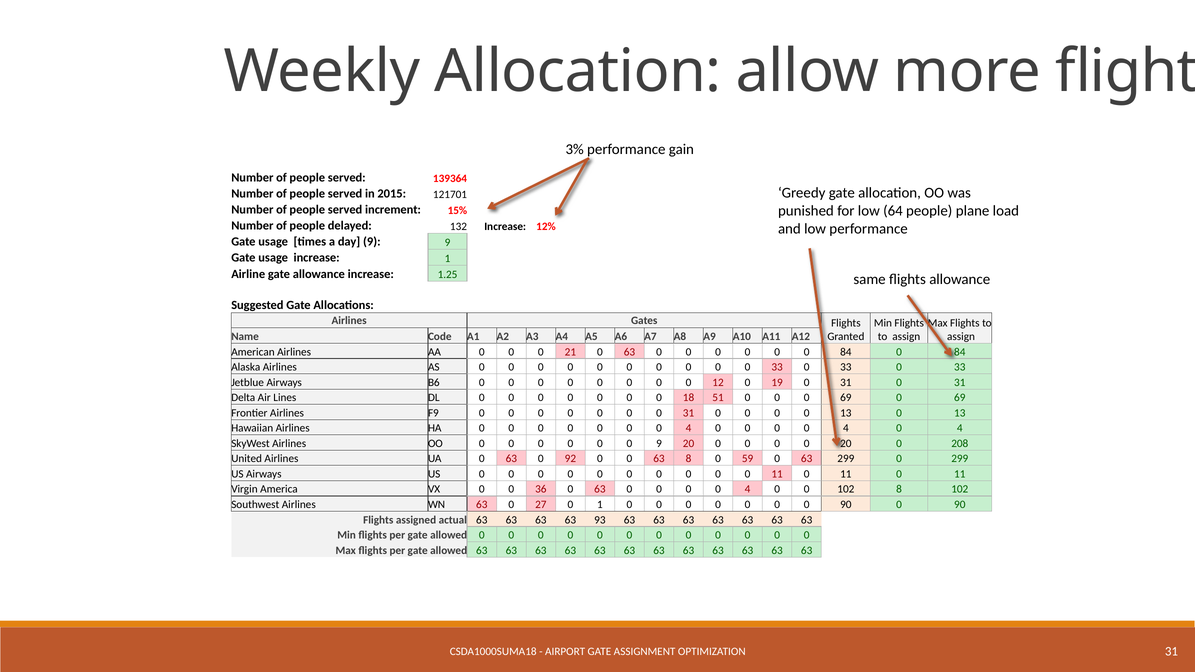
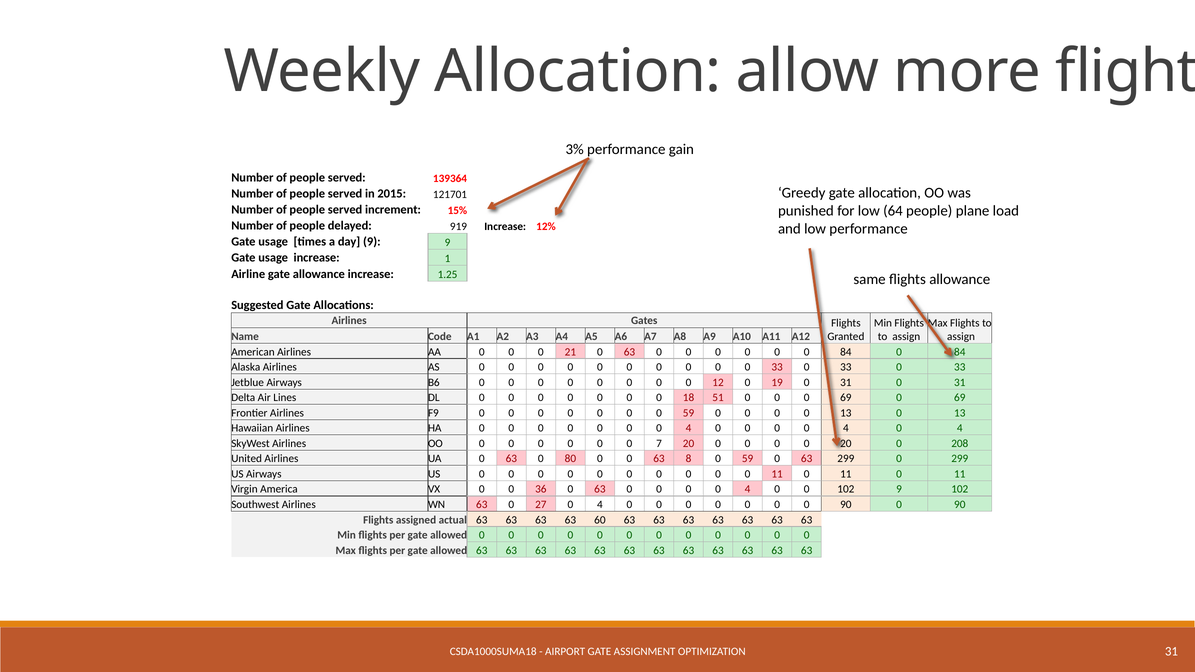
132: 132 -> 919
0 0 31: 31 -> 59
0 9: 9 -> 7
92: 92 -> 80
102 8: 8 -> 9
27 0 1: 1 -> 4
93: 93 -> 60
